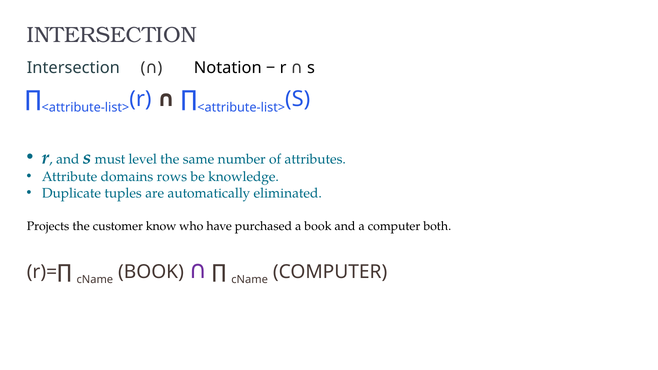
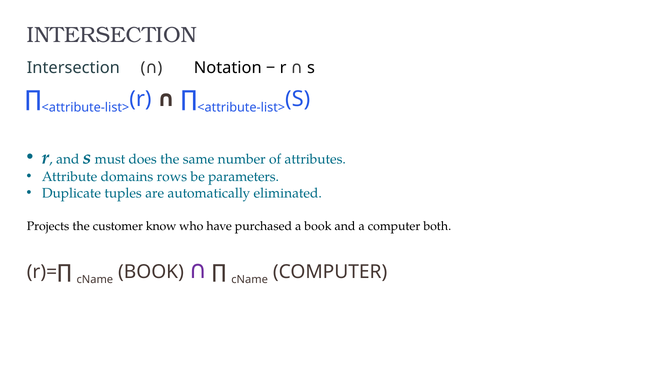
level: level -> does
knowledge: knowledge -> parameters
